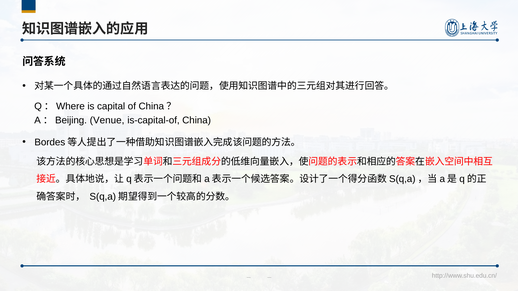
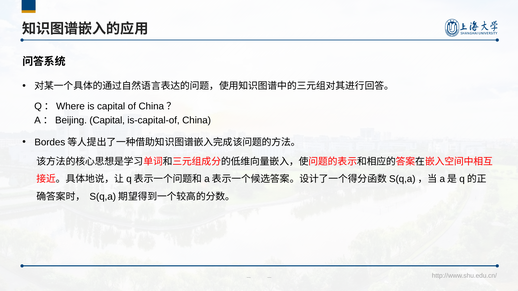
A：Beijing Venue: Venue -> Capital
